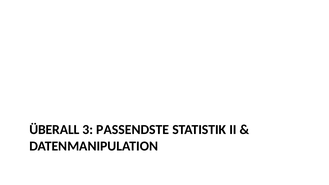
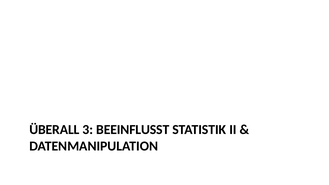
PASSENDSTE: PASSENDSTE -> BEEINFLUSST
